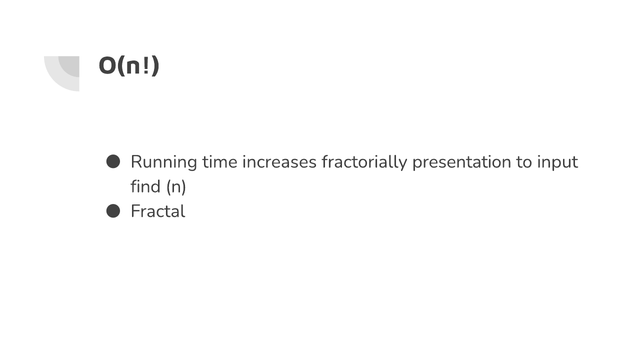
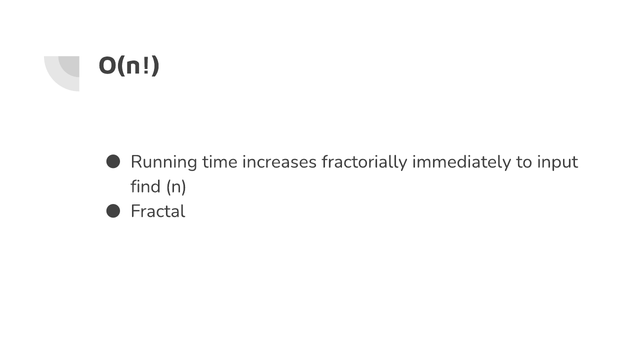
presentation: presentation -> immediately
